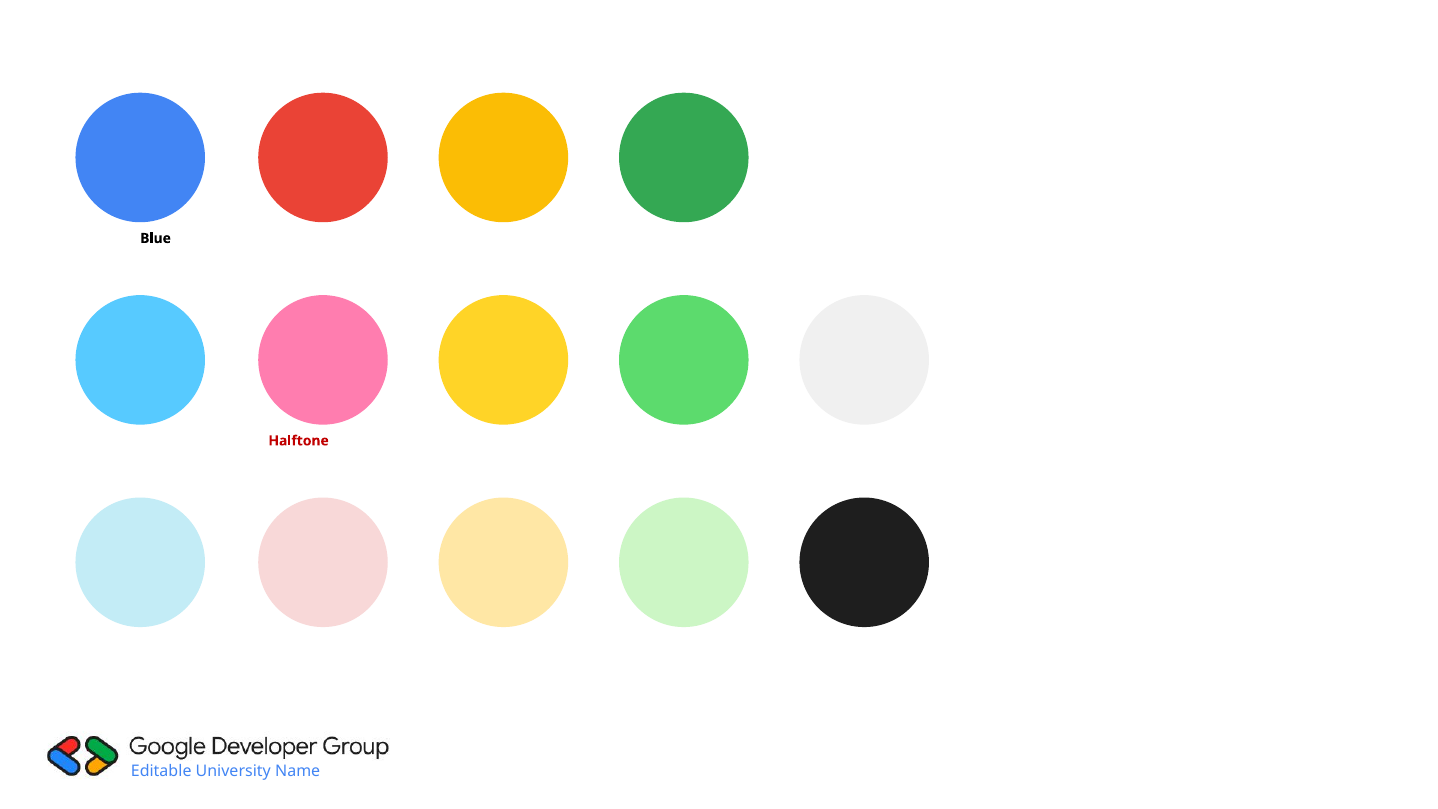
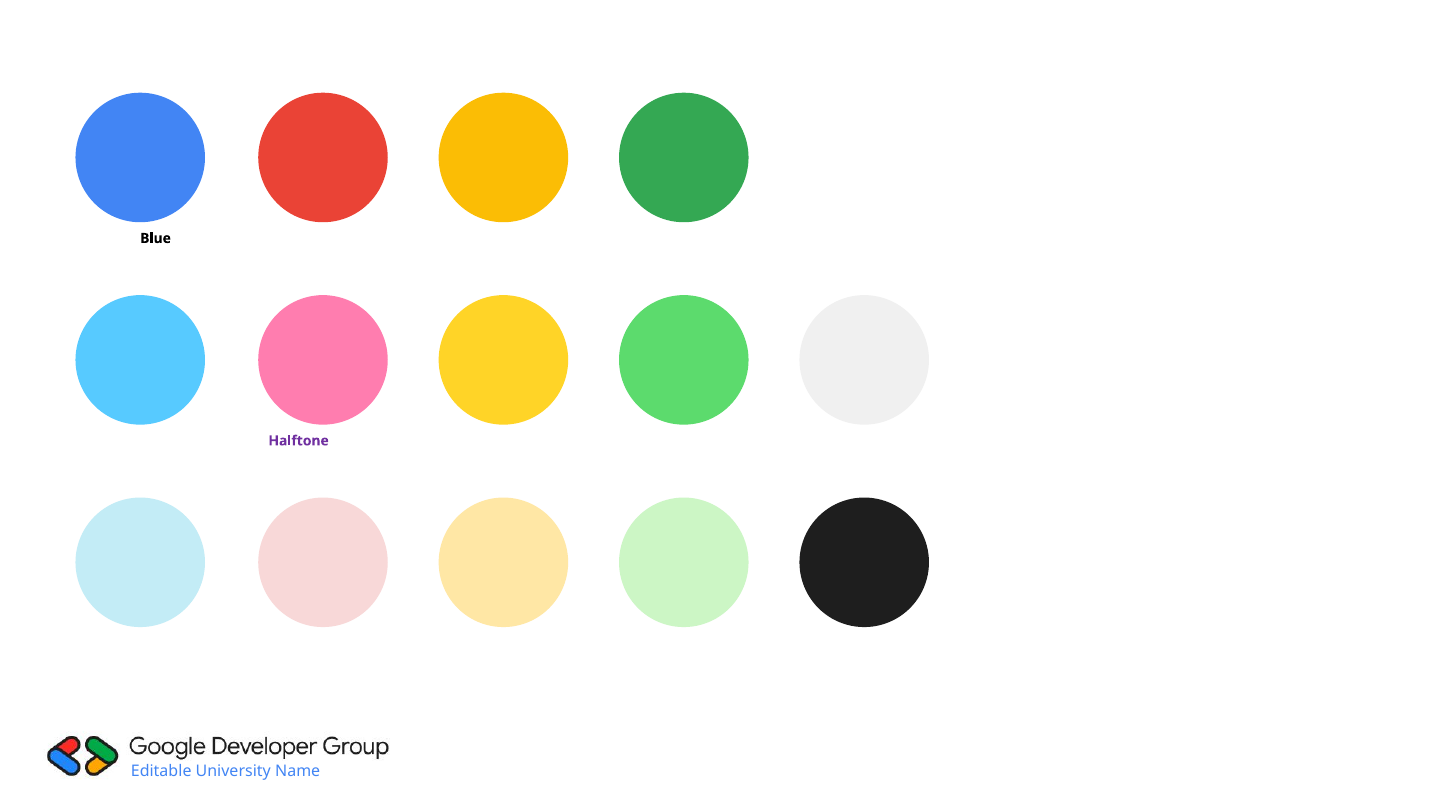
Halftone at (299, 441) colour: red -> purple
